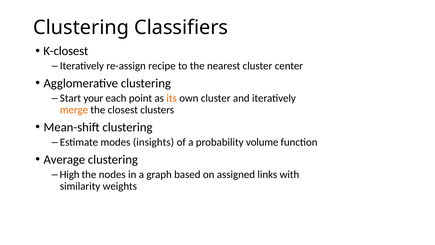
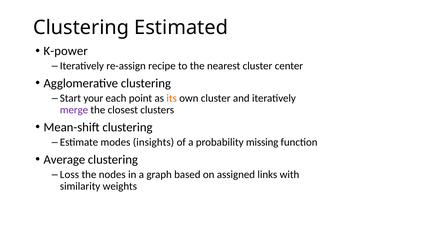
Classifiers: Classifiers -> Estimated
K-closest: K-closest -> K-power
merge colour: orange -> purple
volume: volume -> missing
High: High -> Loss
